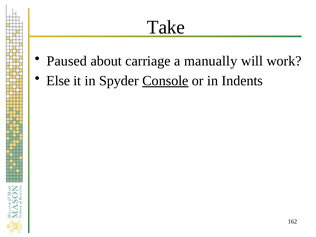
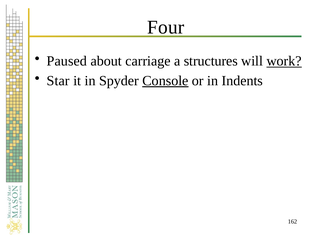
Take: Take -> Four
manually: manually -> structures
work underline: none -> present
Else: Else -> Star
